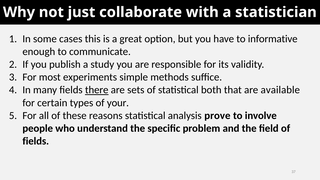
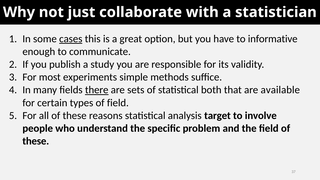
cases underline: none -> present
of your: your -> field
prove: prove -> target
fields at (36, 141): fields -> these
